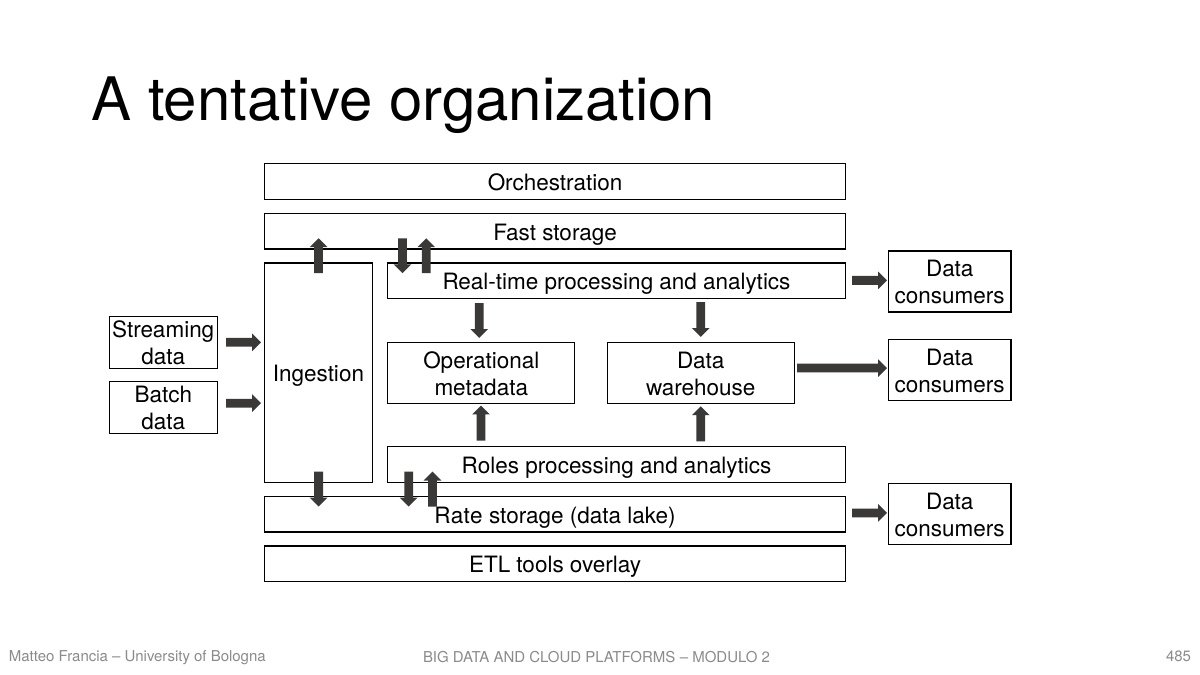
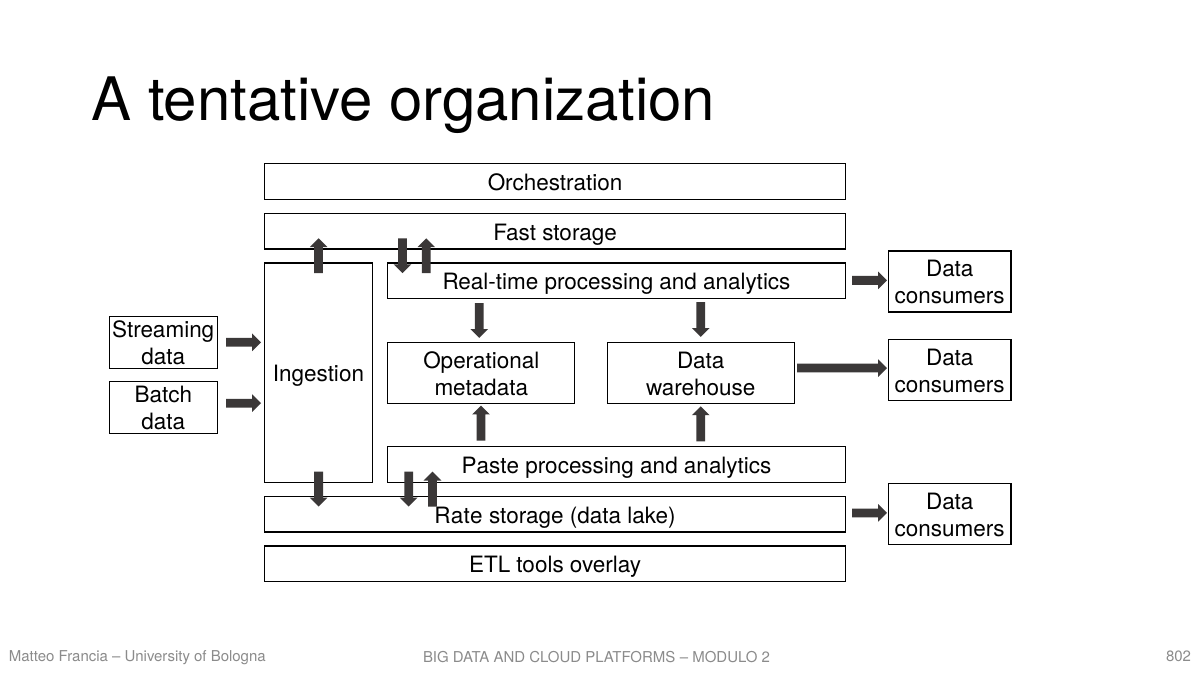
Roles: Roles -> Paste
485: 485 -> 802
